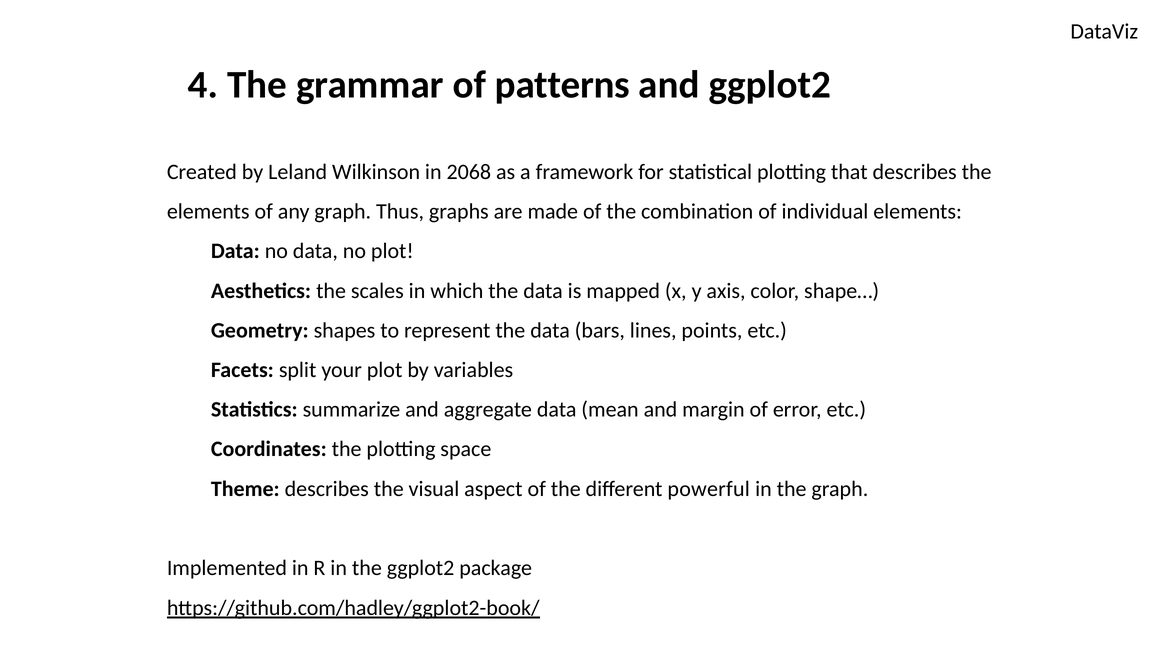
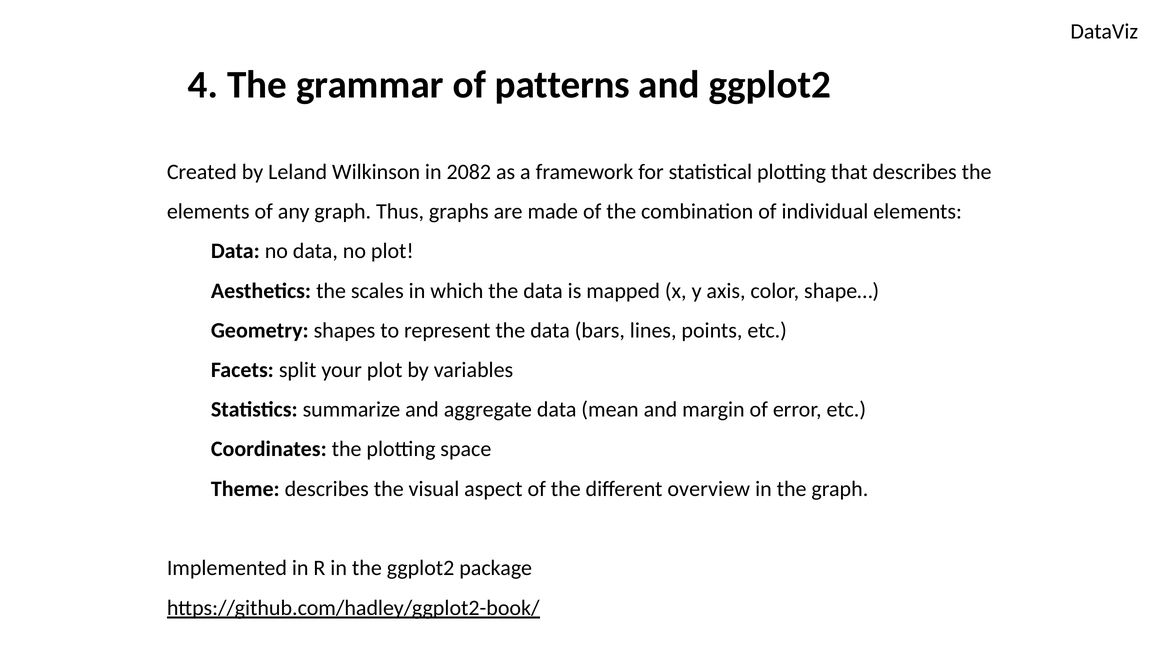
2068: 2068 -> 2082
powerful: powerful -> overview
